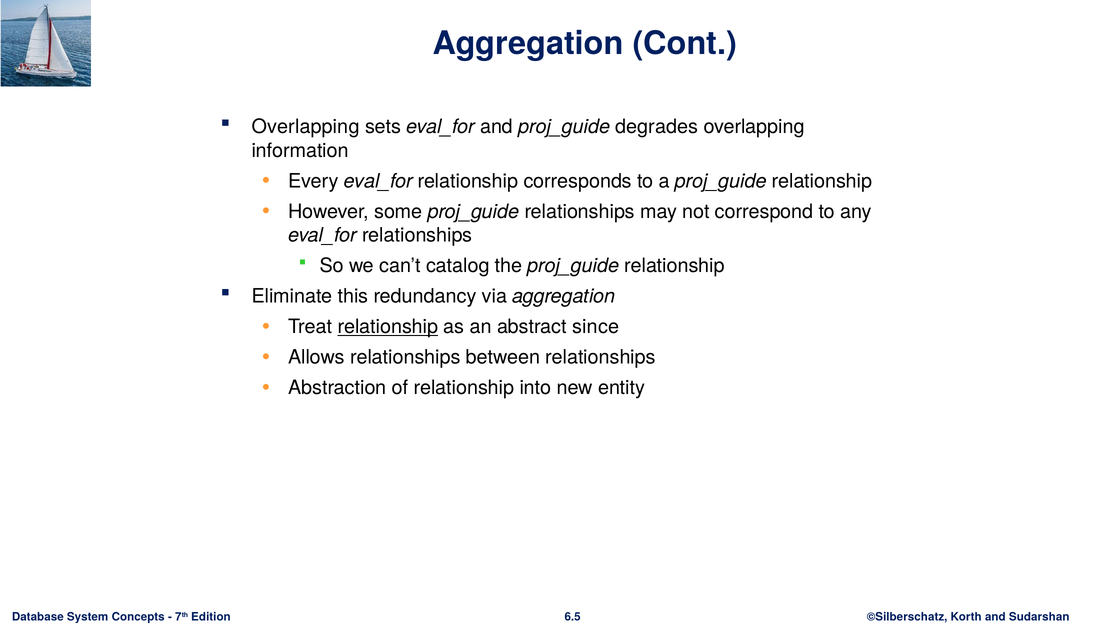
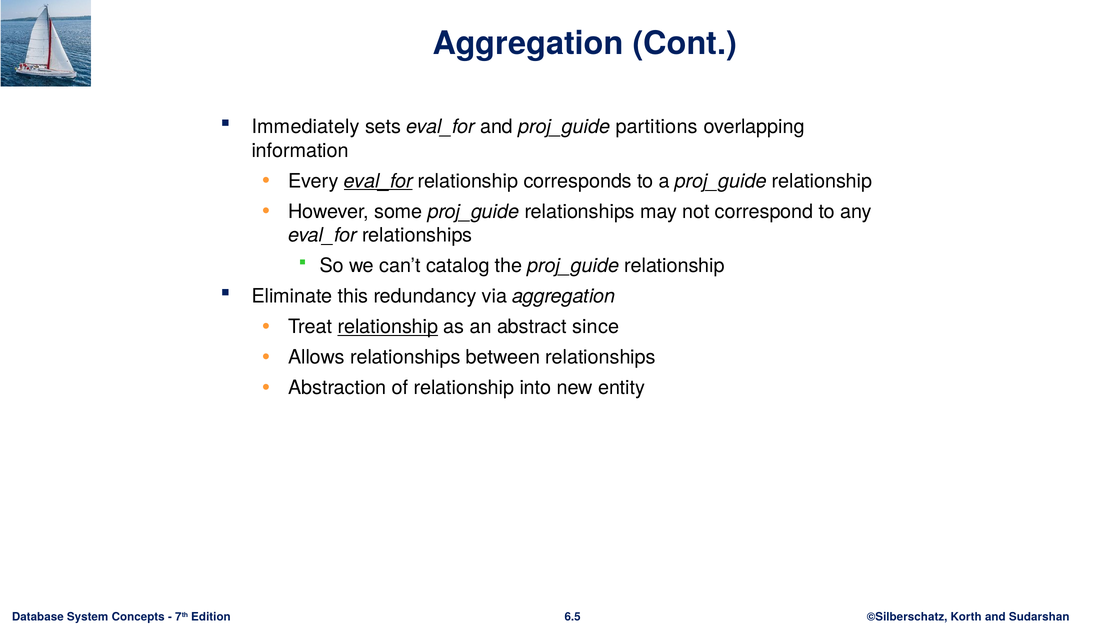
Overlapping at (306, 127): Overlapping -> Immediately
degrades: degrades -> partitions
eval_for at (378, 181) underline: none -> present
